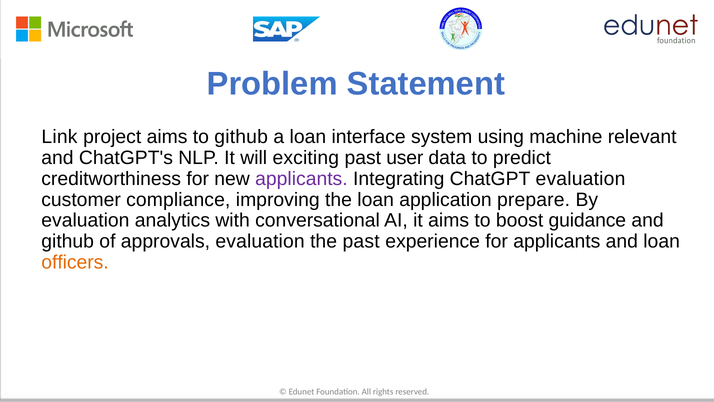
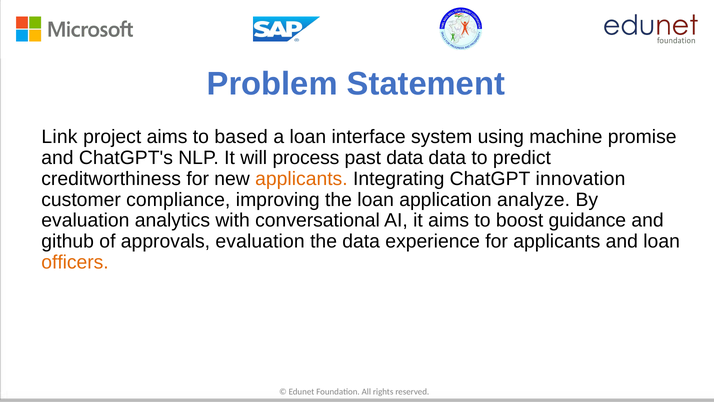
to github: github -> based
relevant: relevant -> promise
exciting: exciting -> process
past user: user -> data
applicants at (301, 178) colour: purple -> orange
ChatGPT evaluation: evaluation -> innovation
prepare: prepare -> analyze
the past: past -> data
